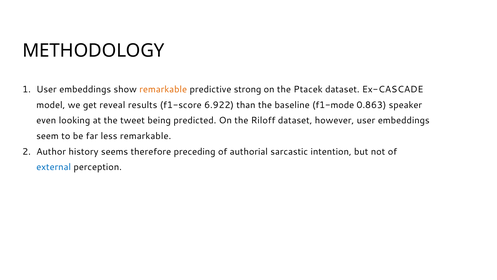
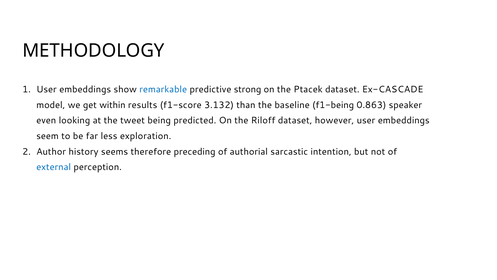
remarkable at (163, 89) colour: orange -> blue
reveal: reveal -> within
6.922: 6.922 -> 3.132
f1-mode: f1-mode -> f1-being
less remarkable: remarkable -> exploration
